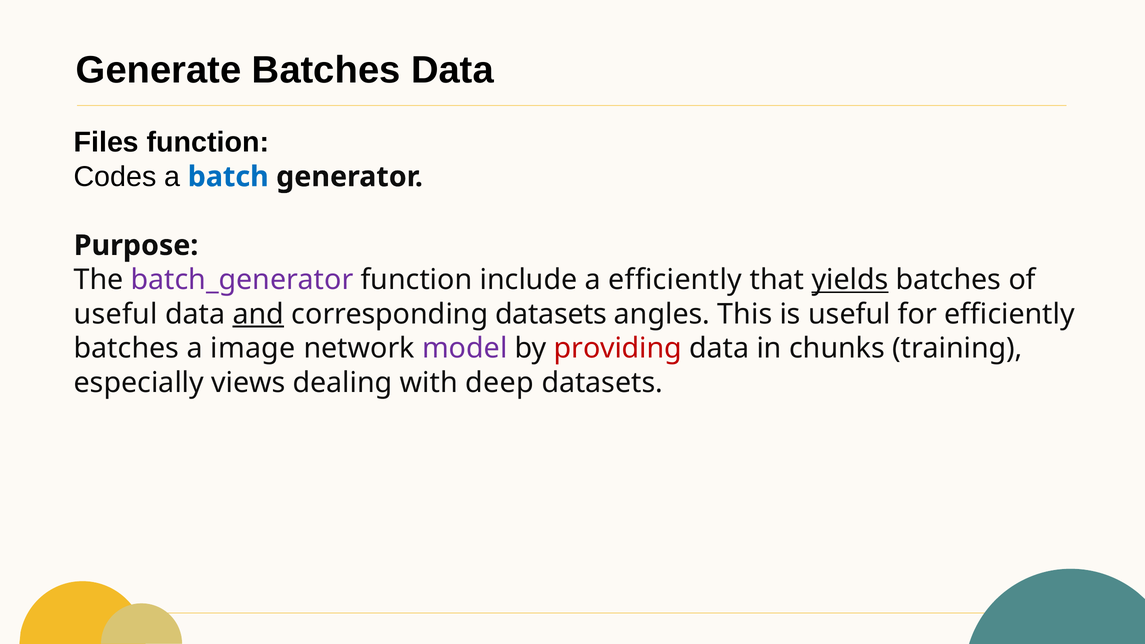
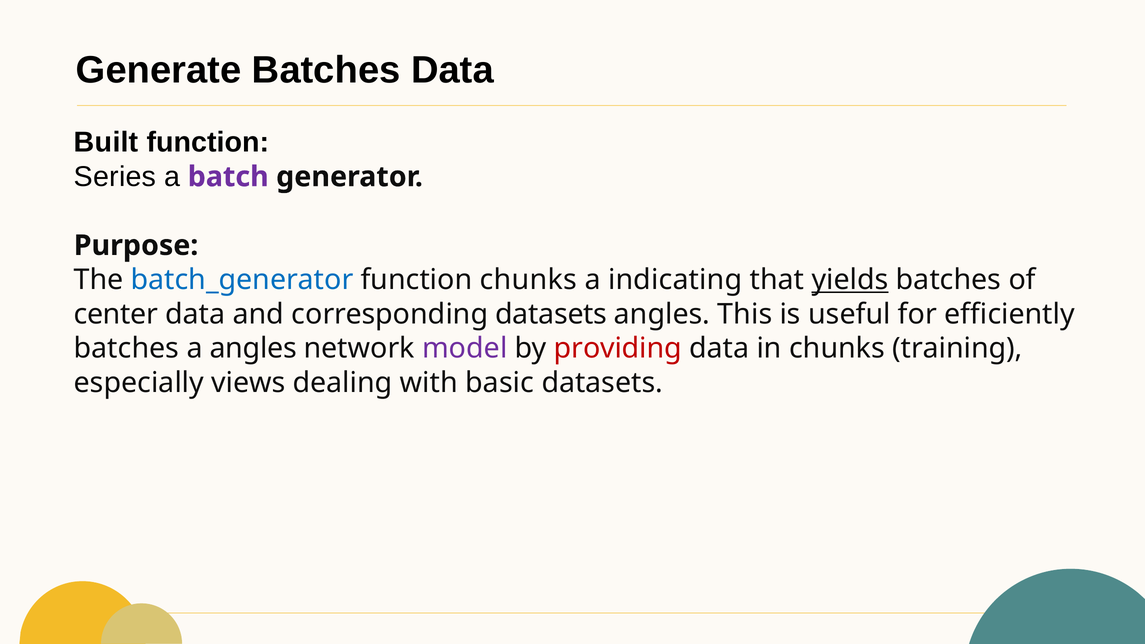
Files: Files -> Built
Codes: Codes -> Series
batch colour: blue -> purple
batch_generator colour: purple -> blue
function include: include -> chunks
a efficiently: efficiently -> indicating
useful at (116, 314): useful -> center
and underline: present -> none
a image: image -> angles
deep: deep -> basic
